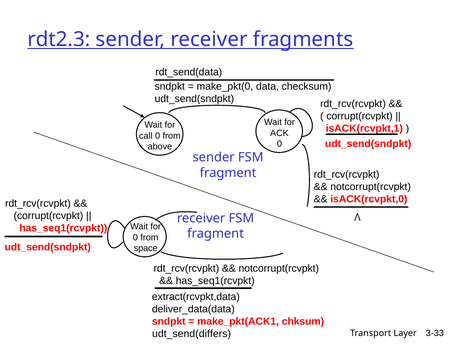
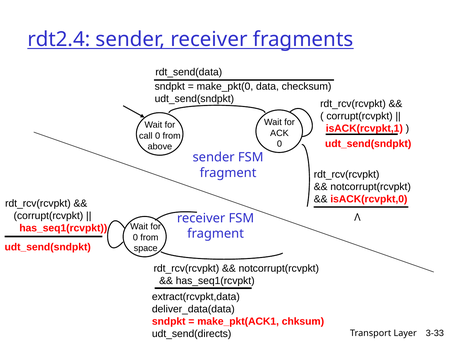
rdt2.3: rdt2.3 -> rdt2.4
udt_send(differs: udt_send(differs -> udt_send(directs
